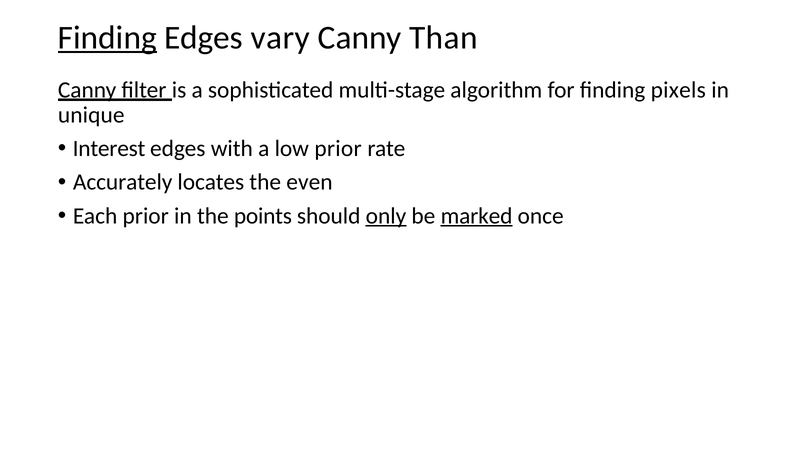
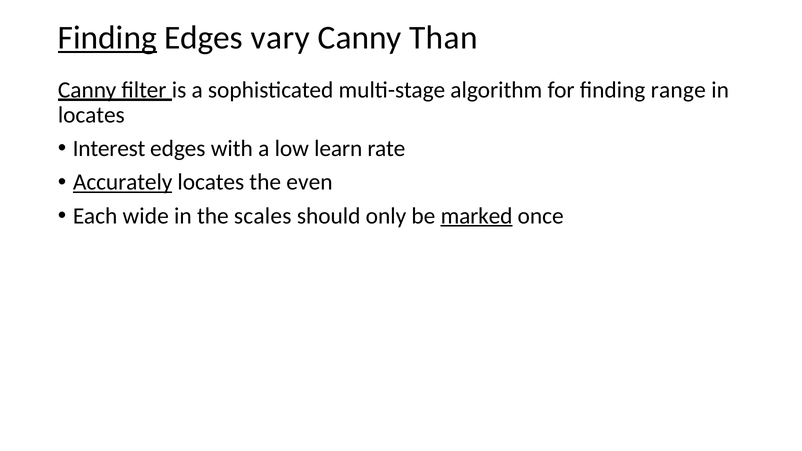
pixels: pixels -> range
unique at (91, 115): unique -> locates
low prior: prior -> learn
Accurately underline: none -> present
Each prior: prior -> wide
points: points -> scales
only underline: present -> none
